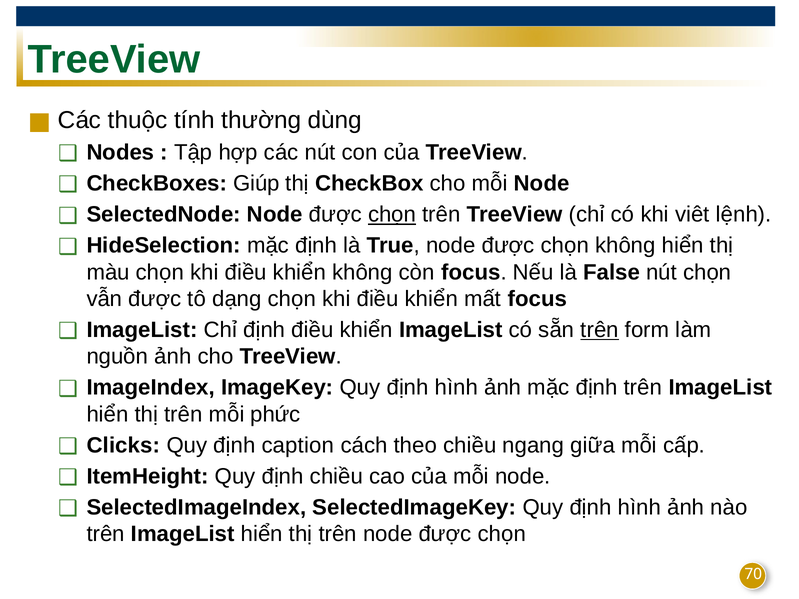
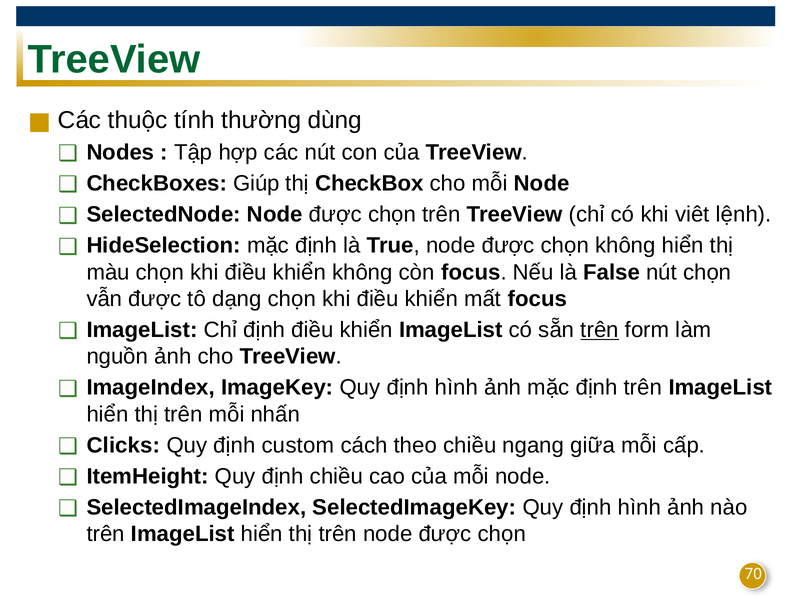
chọn at (392, 215) underline: present -> none
phức: phức -> nhấn
caption: caption -> custom
